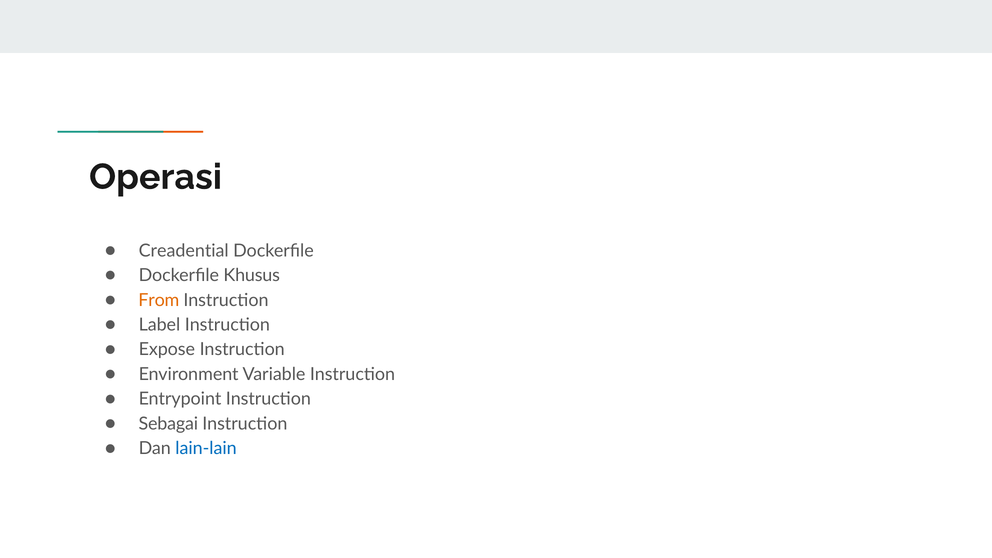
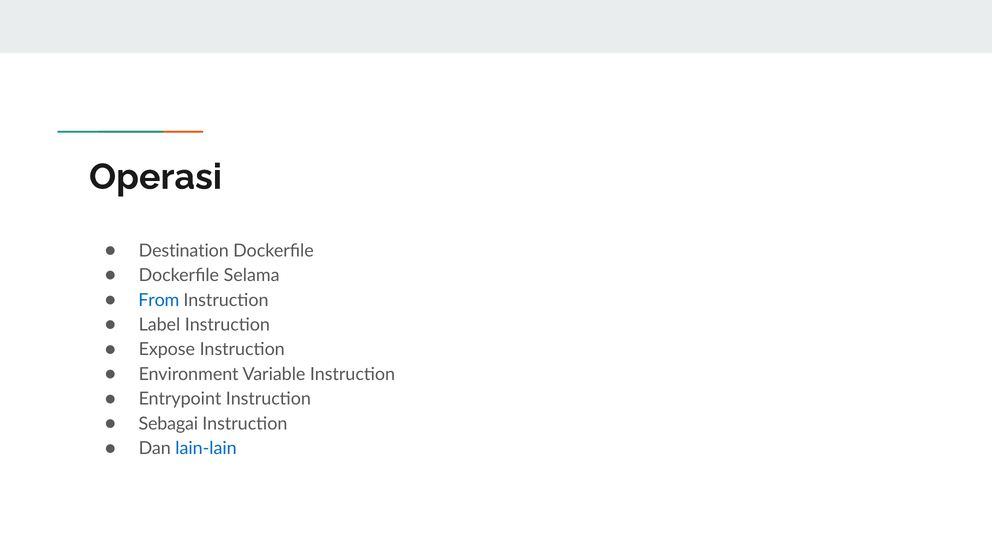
Creadential: Creadential -> Destination
Khusus: Khusus -> Selama
From colour: orange -> blue
